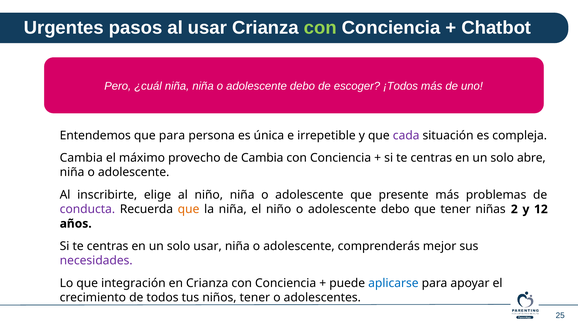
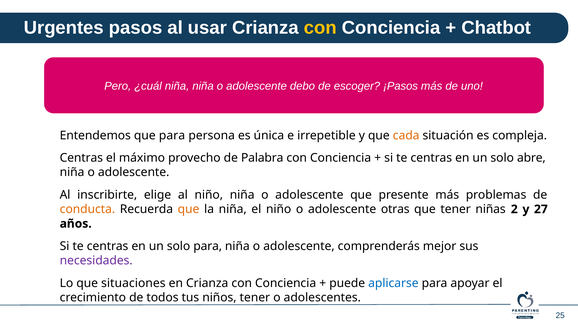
con at (320, 28) colour: light green -> yellow
¡Todos: ¡Todos -> ¡Pasos
cada colour: purple -> orange
Cambia at (81, 158): Cambia -> Centras
de Cambia: Cambia -> Palabra
conducta colour: purple -> orange
niño o adolescente debo: debo -> otras
12: 12 -> 27
solo usar: usar -> para
integración: integración -> situaciones
